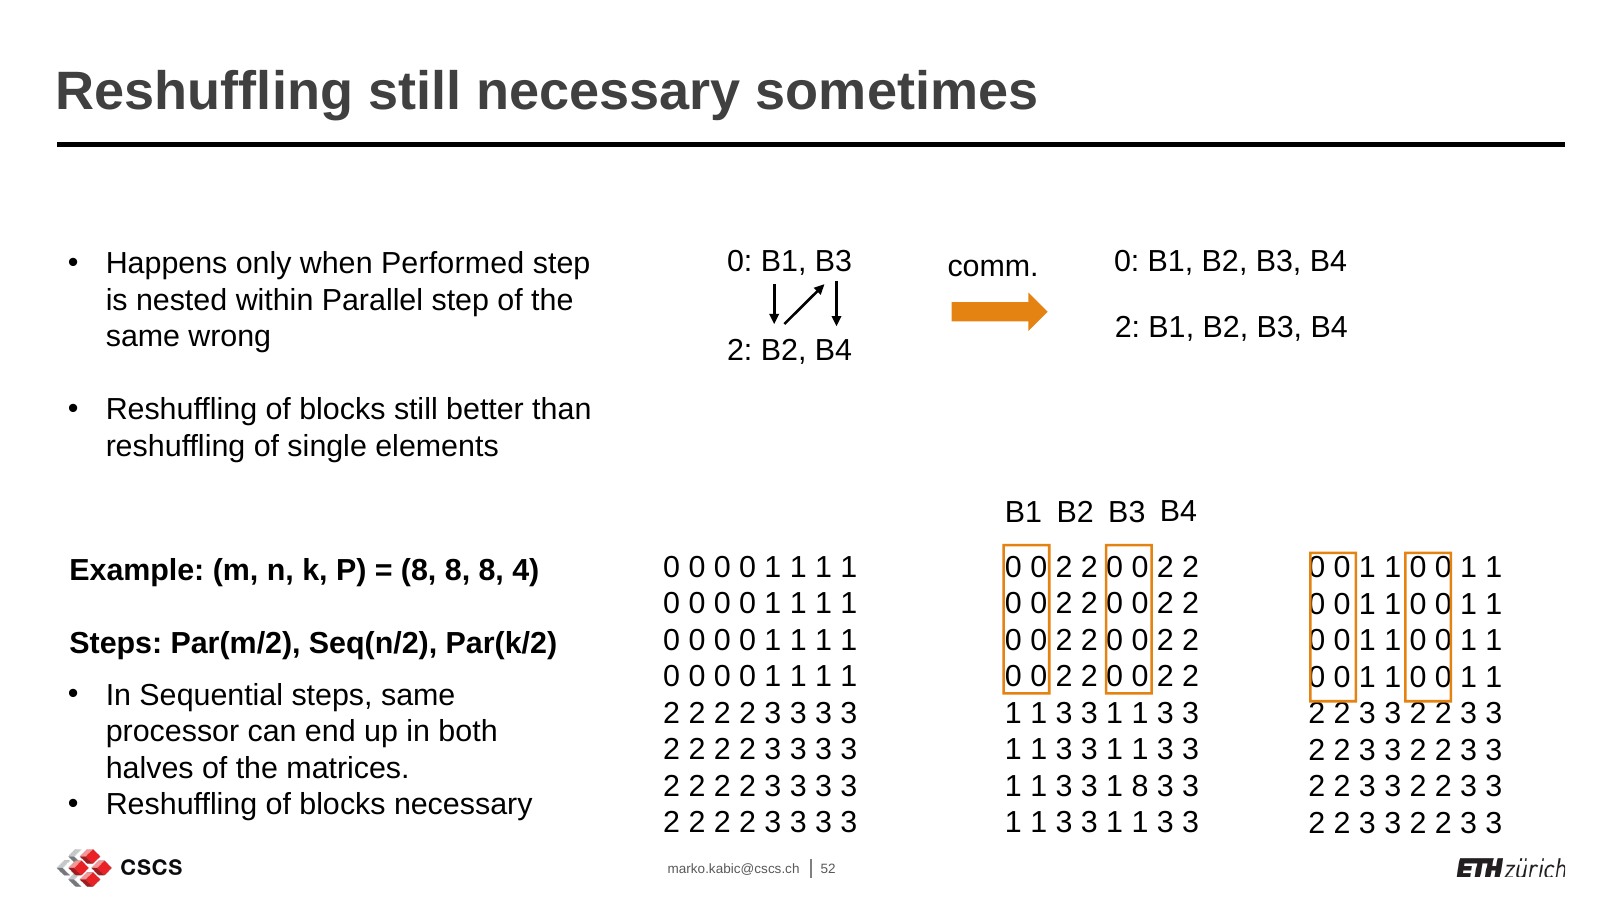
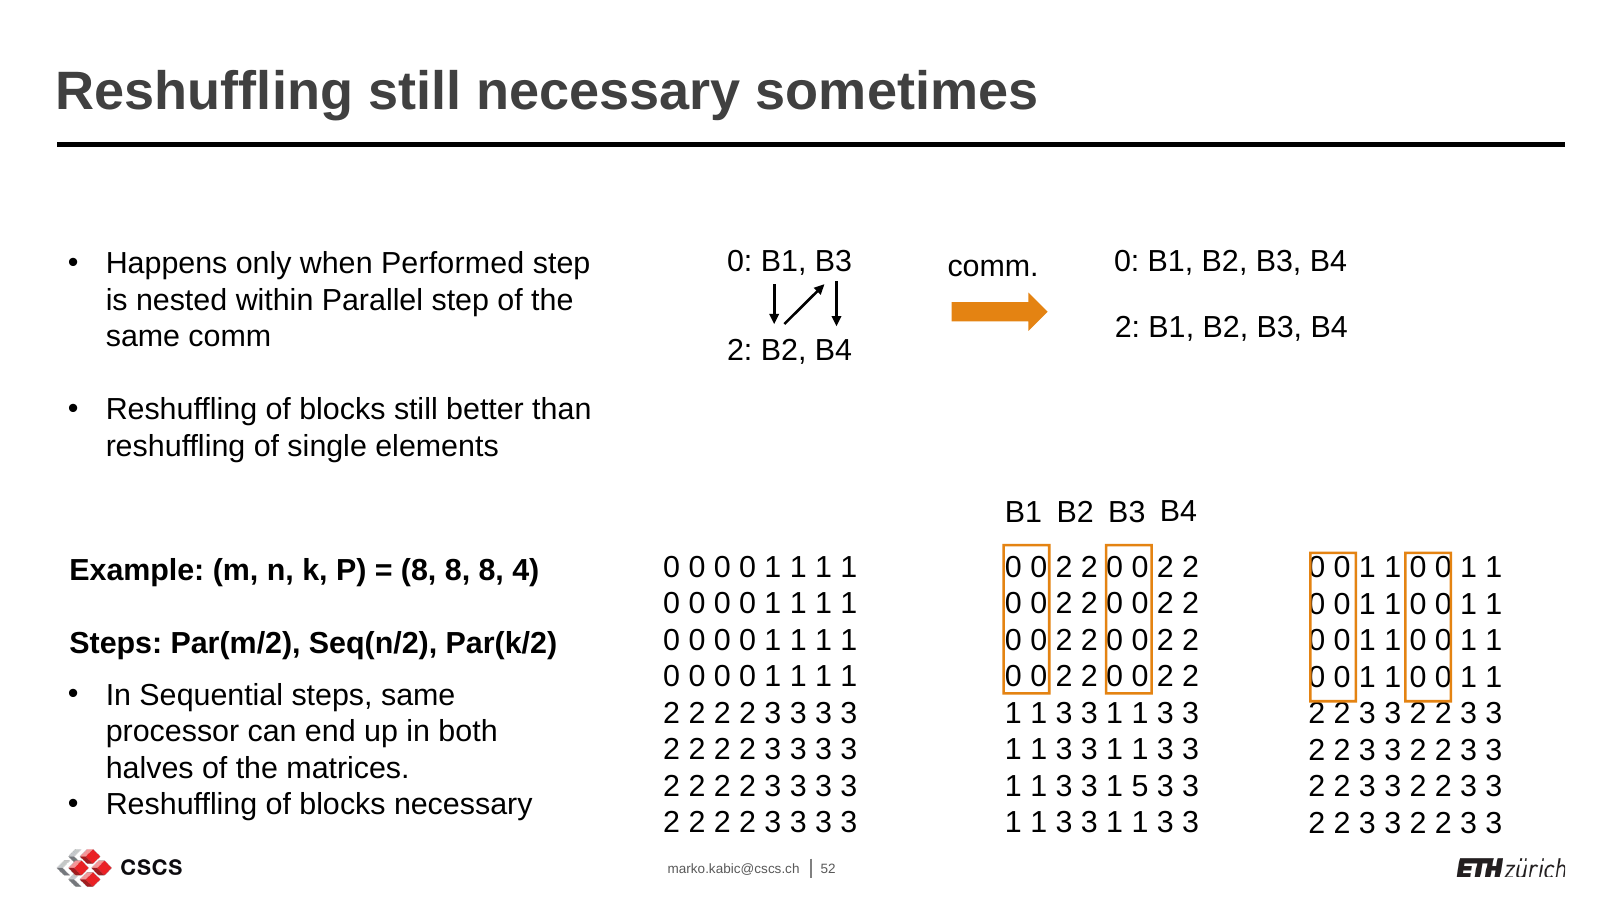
same wrong: wrong -> comm
1 8: 8 -> 5
